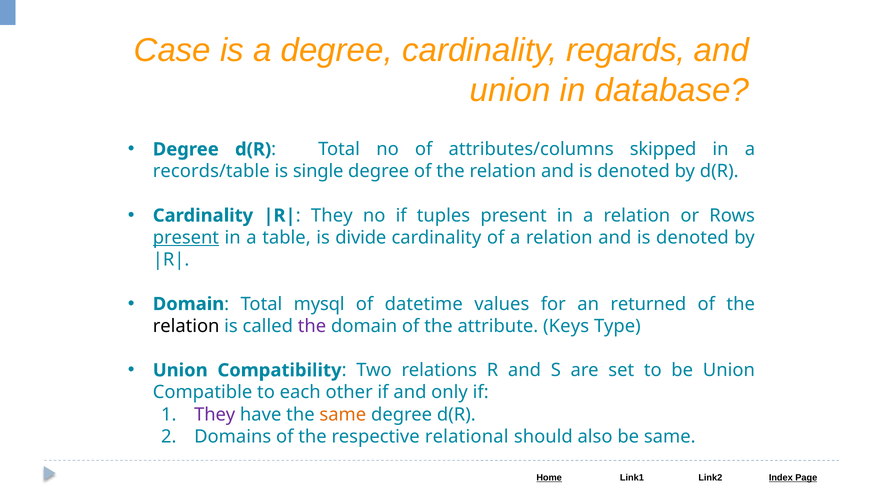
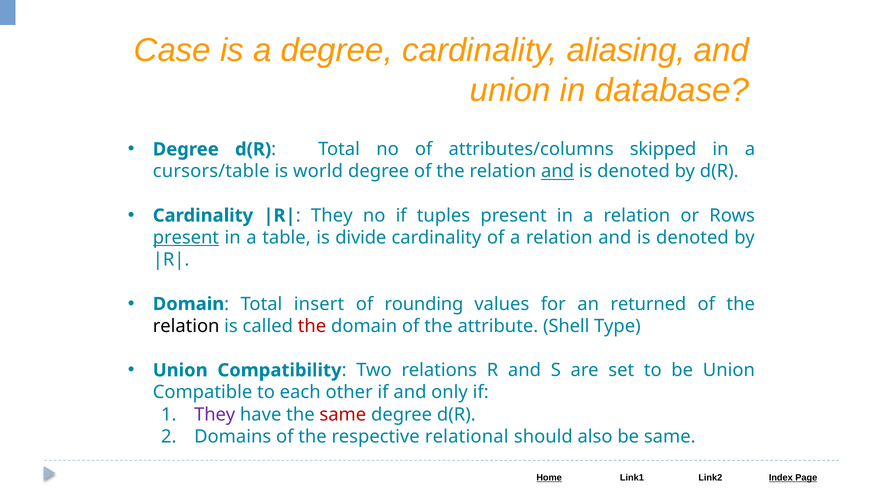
regards: regards -> aliasing
records/table: records/table -> cursors/table
single: single -> world
and at (558, 171) underline: none -> present
mysql: mysql -> insert
datetime: datetime -> rounding
the at (312, 326) colour: purple -> red
Keys: Keys -> Shell
same at (343, 414) colour: orange -> red
